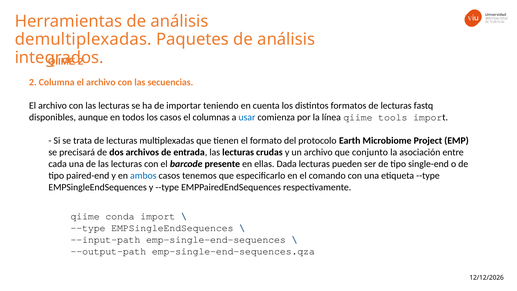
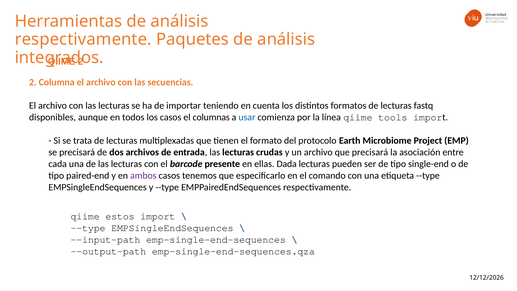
demultiplexadas at (83, 39): demultiplexadas -> respectivamente
que conjunto: conjunto -> precisará
ambos colour: blue -> purple
conda: conda -> estos
